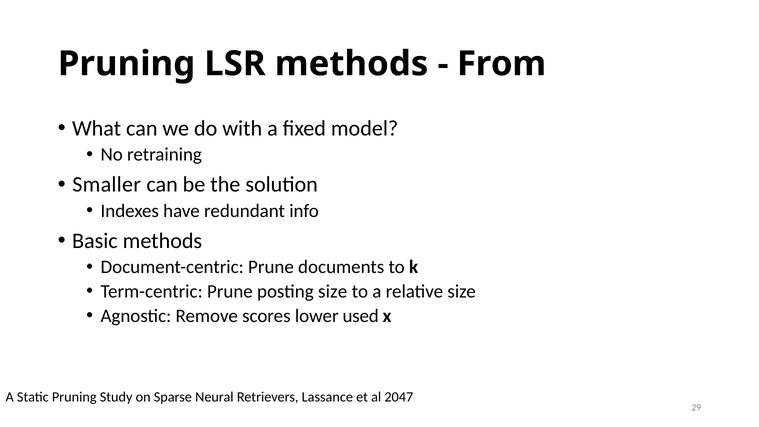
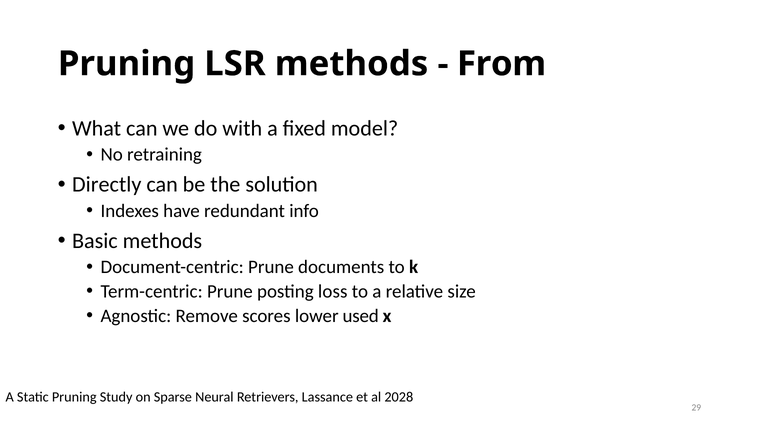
Smaller: Smaller -> Directly
posting size: size -> loss
2047: 2047 -> 2028
